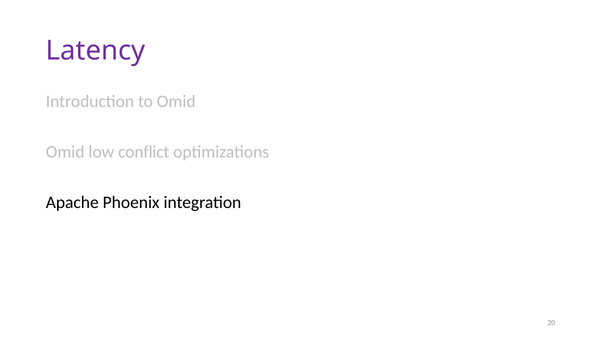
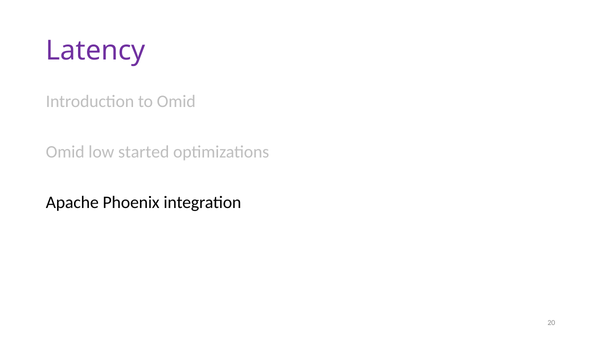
conflict: conflict -> started
